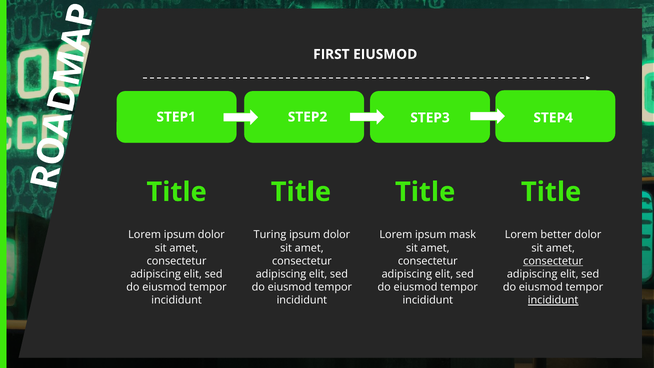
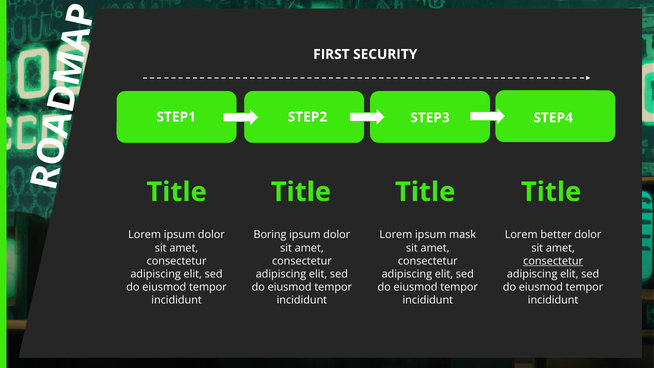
FIRST EIUSMOD: EIUSMOD -> SECURITY
Turing: Turing -> Boring
incididunt at (553, 300) underline: present -> none
